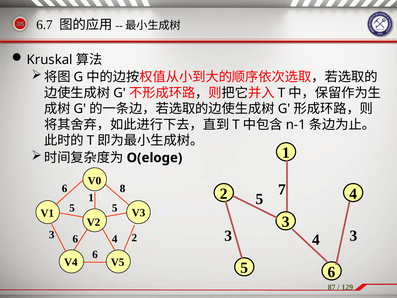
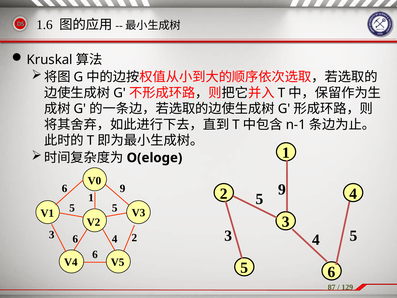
6.7: 6.7 -> 1.6
6 8: 8 -> 9
2 7: 7 -> 9
3 at (353, 236): 3 -> 5
